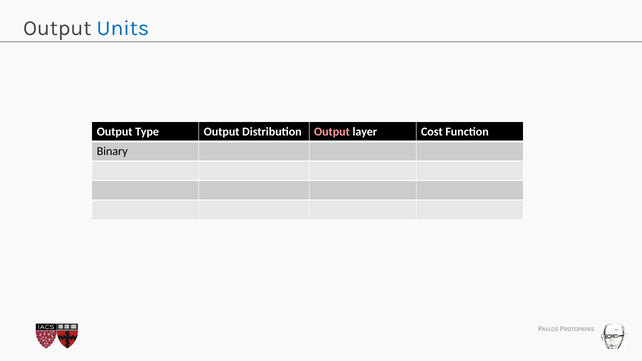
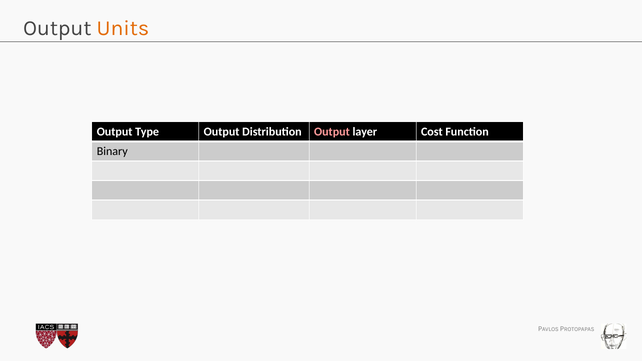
Units colour: blue -> orange
